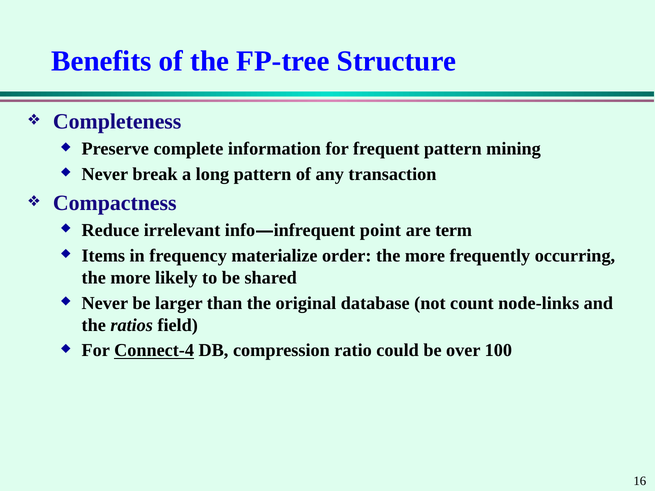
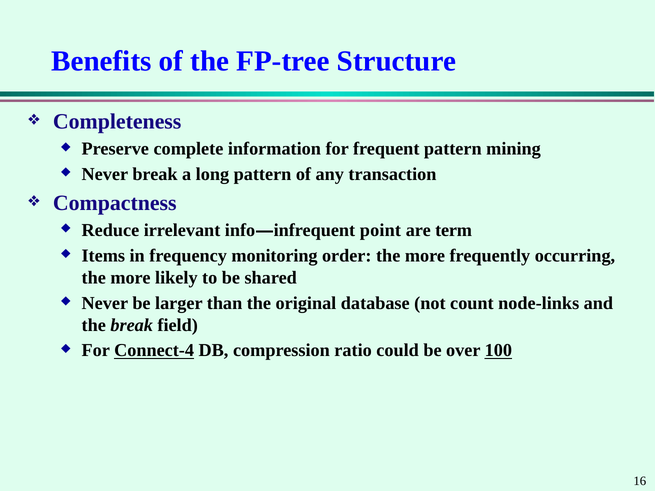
materialize: materialize -> monitoring
the ratios: ratios -> break
100 underline: none -> present
